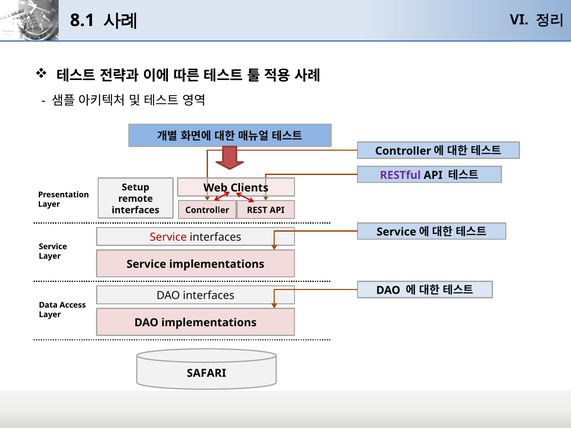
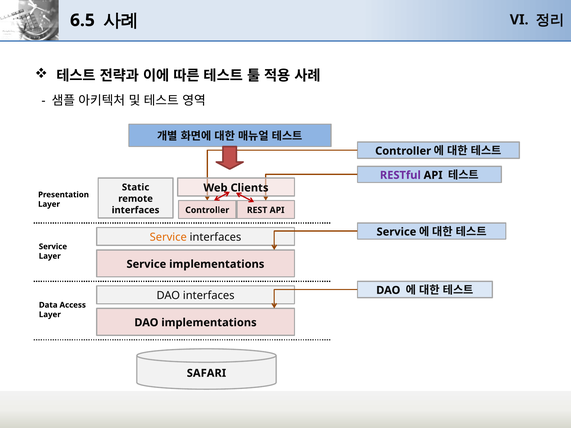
8.1: 8.1 -> 6.5
Setup: Setup -> Static
Service at (168, 237) colour: red -> orange
